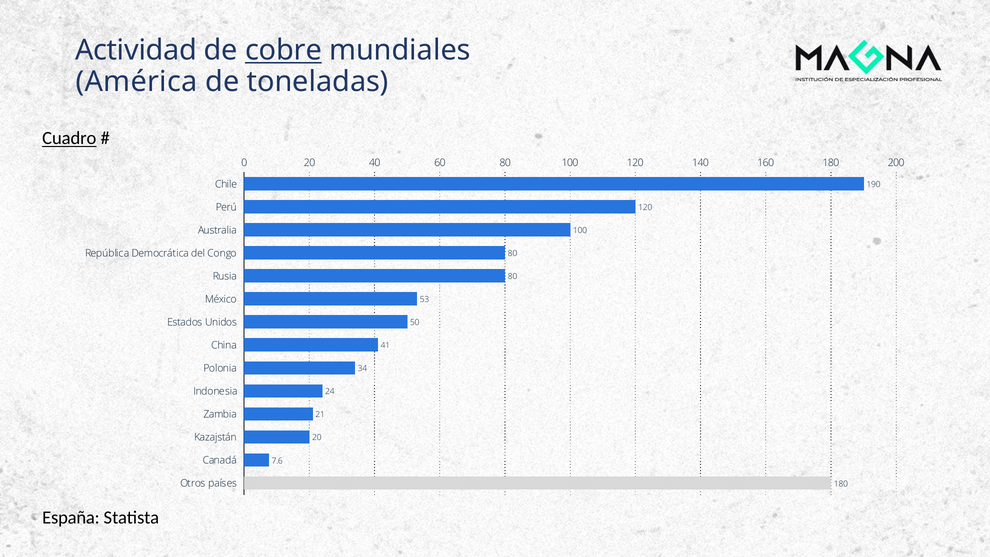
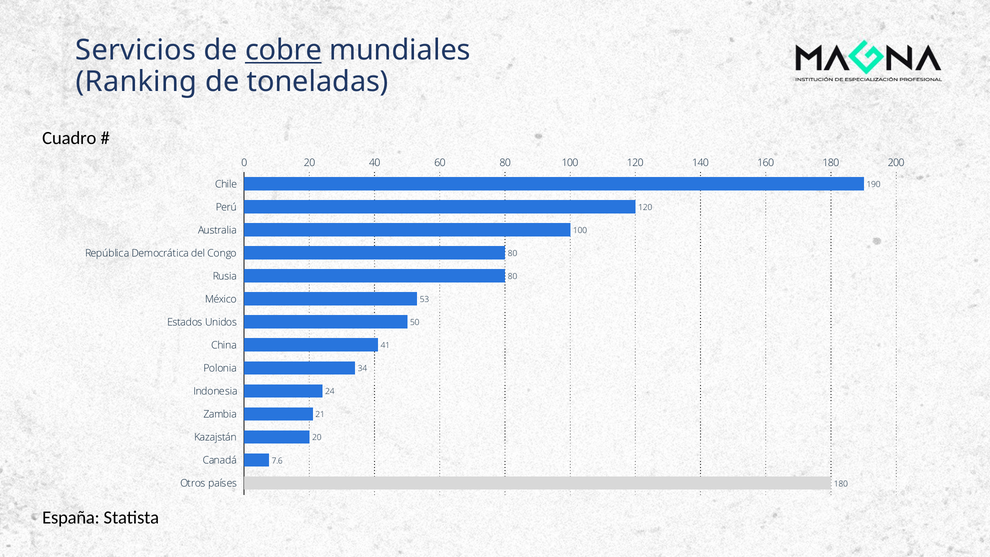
Actividad: Actividad -> Servicios
América: América -> Ranking
Cuadro underline: present -> none
